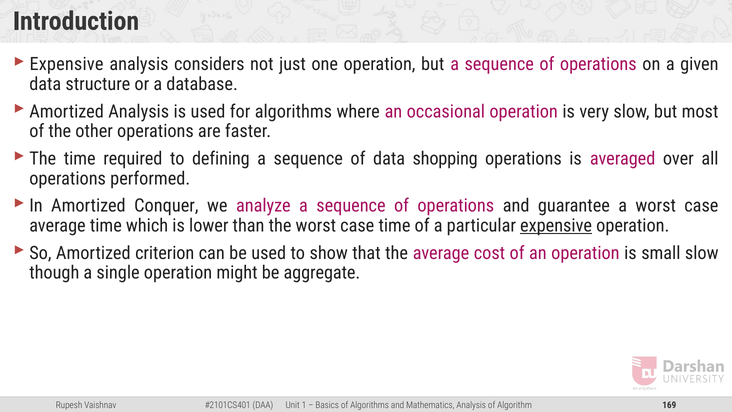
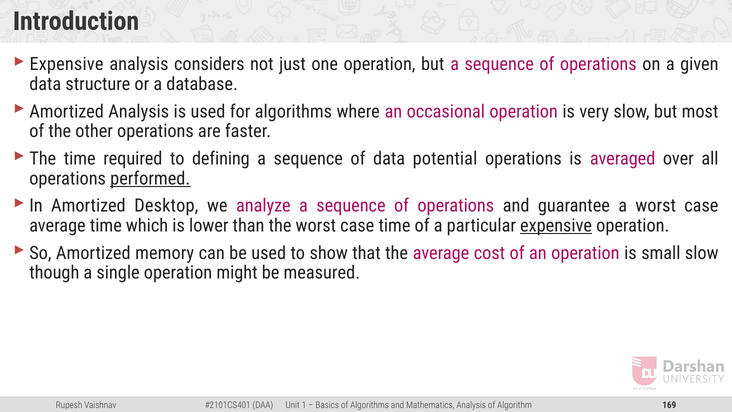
shopping: shopping -> potential
performed underline: none -> present
Conquer: Conquer -> Desktop
criterion: criterion -> memory
aggregate: aggregate -> measured
